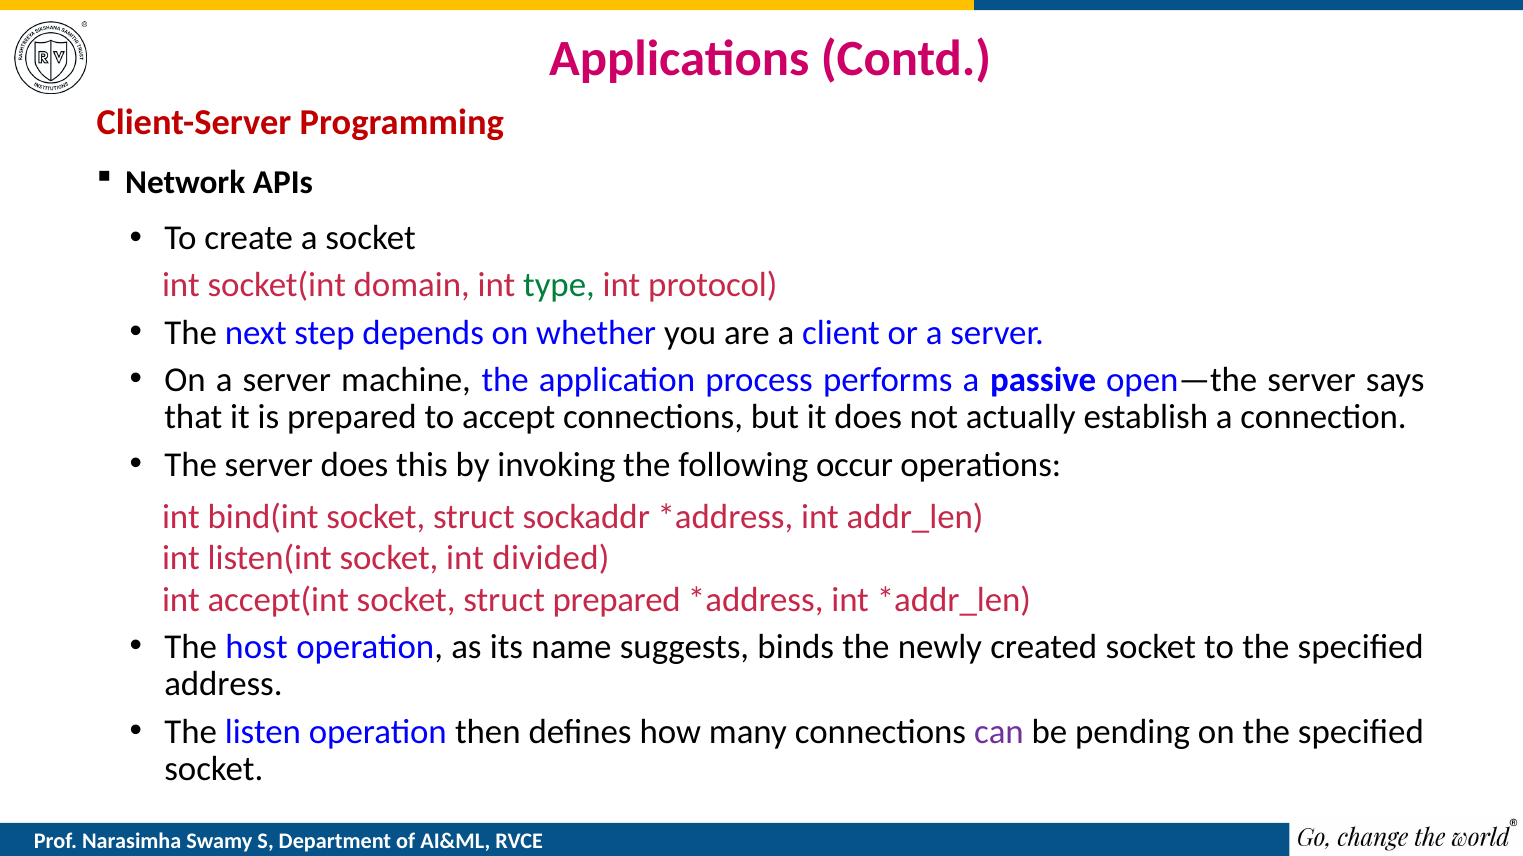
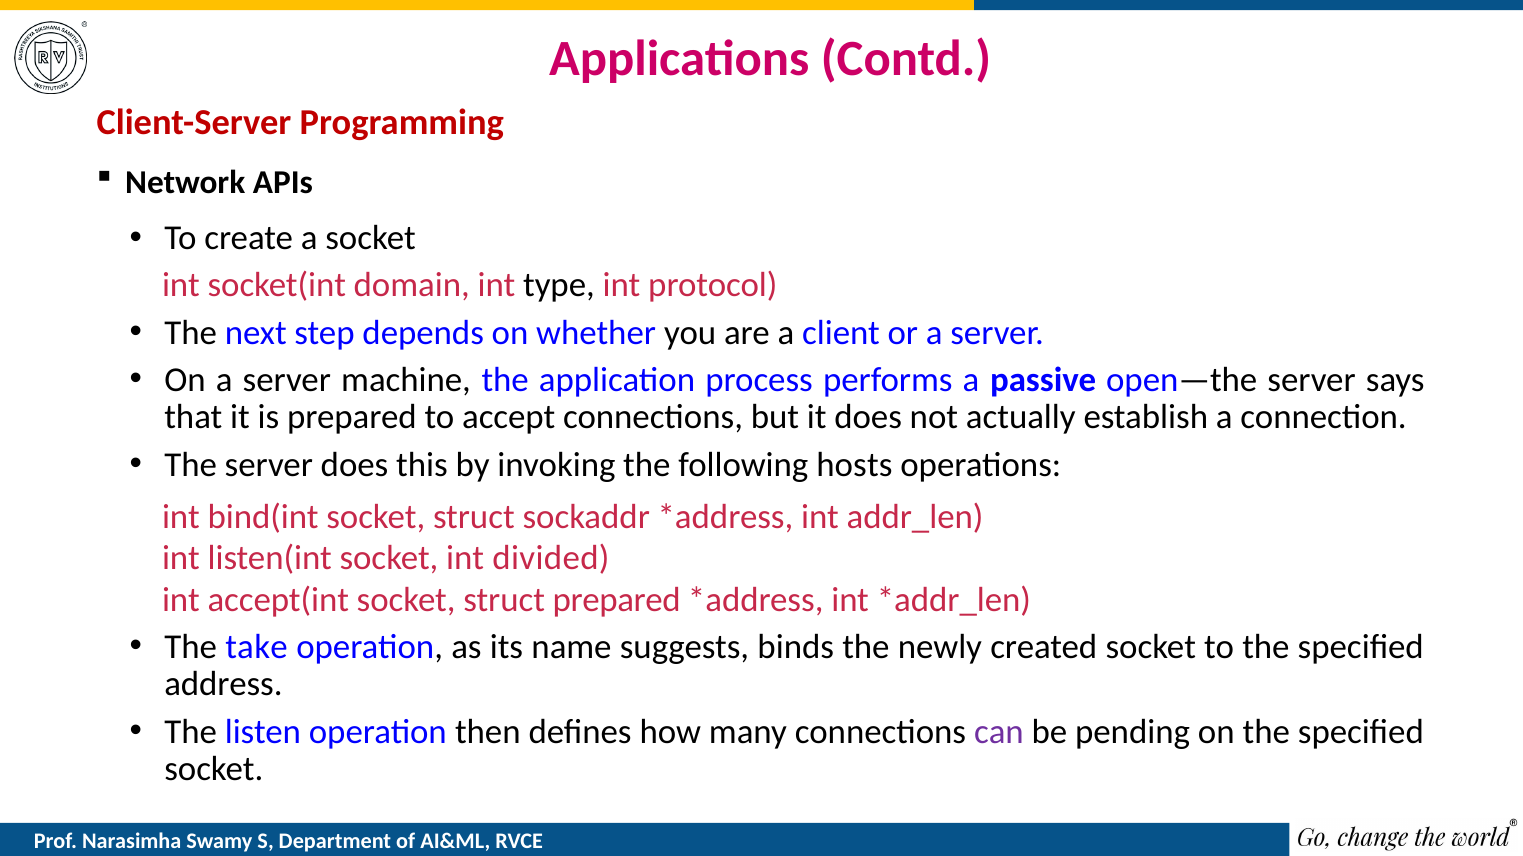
type colour: green -> black
occur: occur -> hosts
host: host -> take
